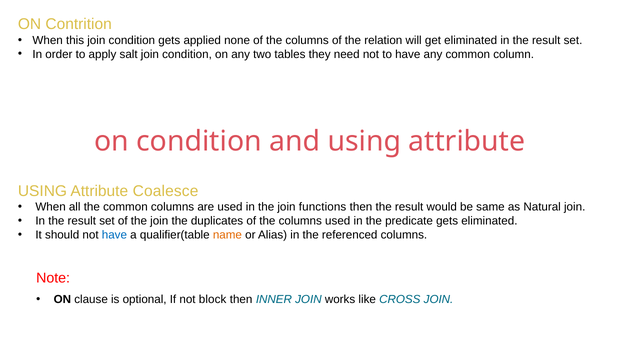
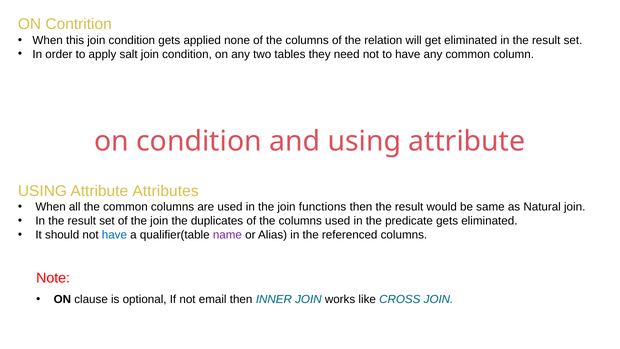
Coalesce: Coalesce -> Attributes
name colour: orange -> purple
block: block -> email
